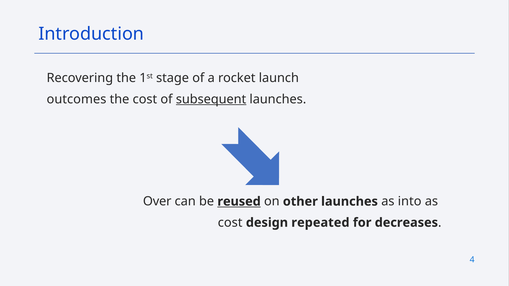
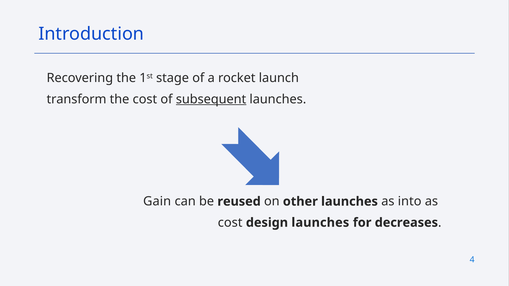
outcomes: outcomes -> transform
Over: Over -> Gain
reused underline: present -> none
design repeated: repeated -> launches
